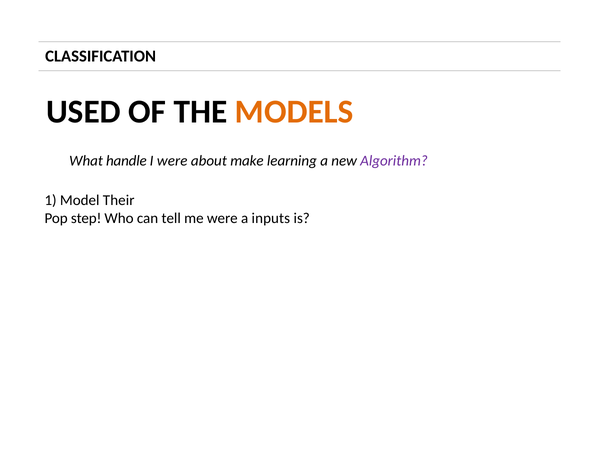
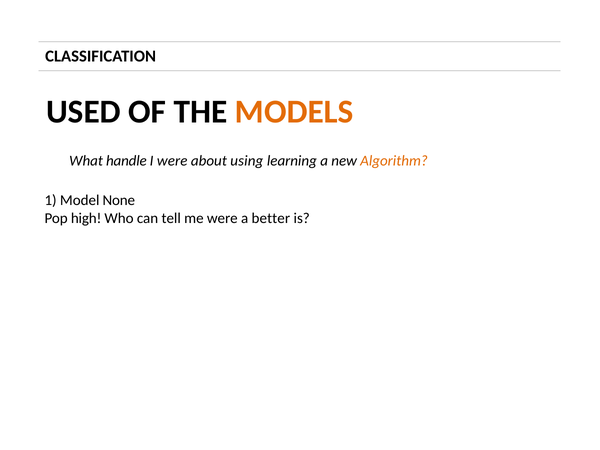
make: make -> using
Algorithm colour: purple -> orange
Their: Their -> None
step: step -> high
inputs: inputs -> better
